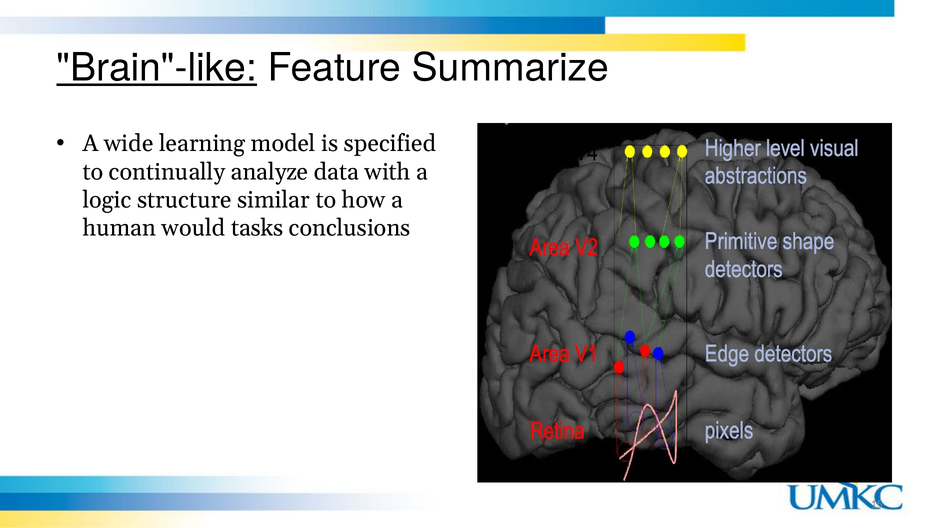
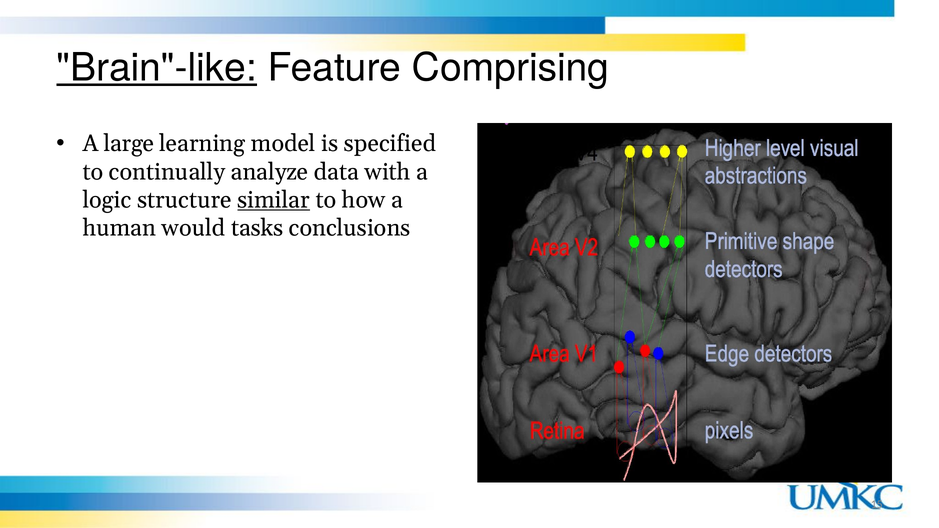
Summarize: Summarize -> Comprising
wide: wide -> large
similar underline: none -> present
